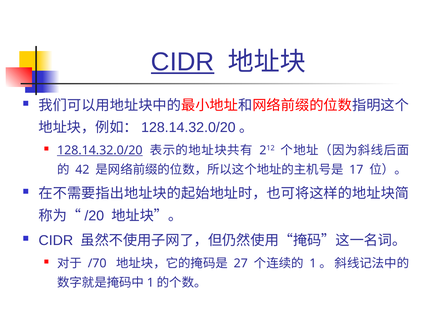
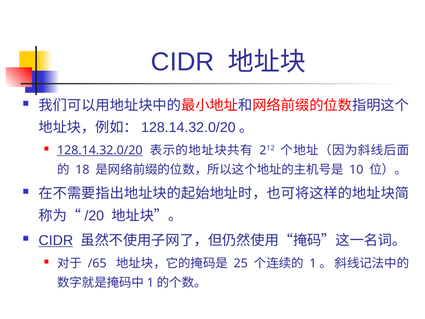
CIDR at (183, 62) underline: present -> none
42: 42 -> 18
17: 17 -> 10
CIDR at (56, 240) underline: none -> present
/70: /70 -> /65
27: 27 -> 25
